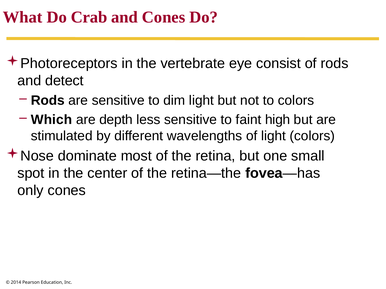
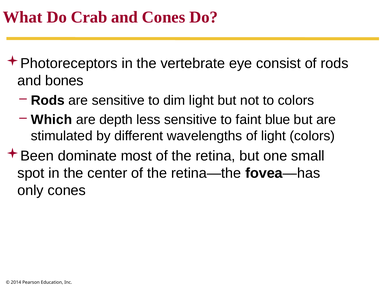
detect: detect -> bones
high: high -> blue
Nose: Nose -> Been
